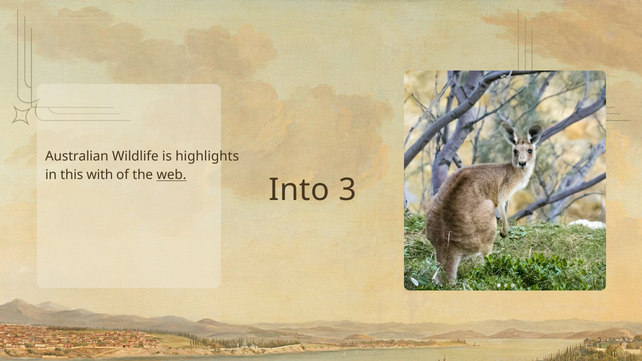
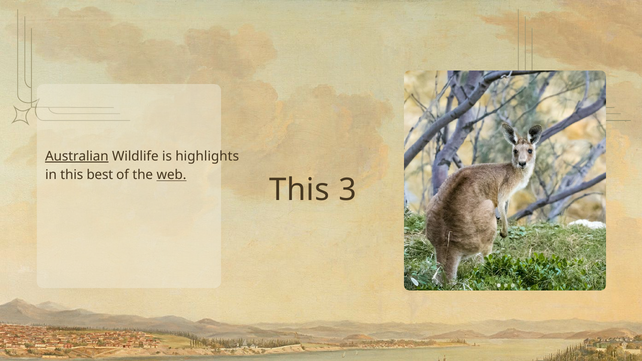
Australian underline: none -> present
with: with -> best
Into at (299, 190): Into -> This
